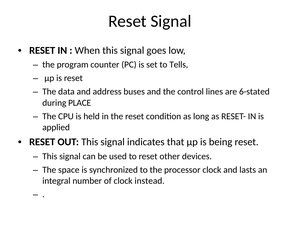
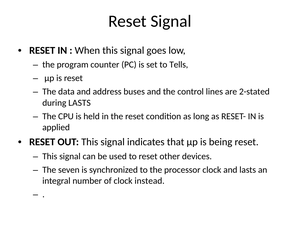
6-stated: 6-stated -> 2-stated
during PLACE: PLACE -> LASTS
space: space -> seven
